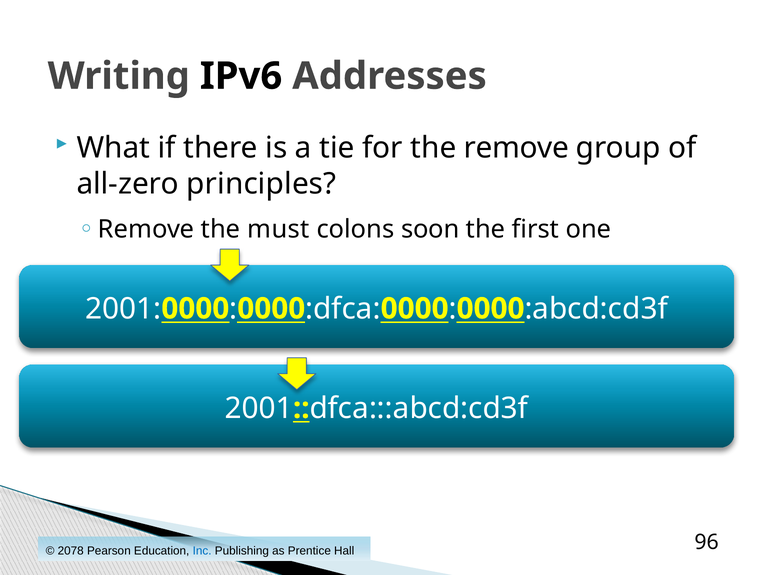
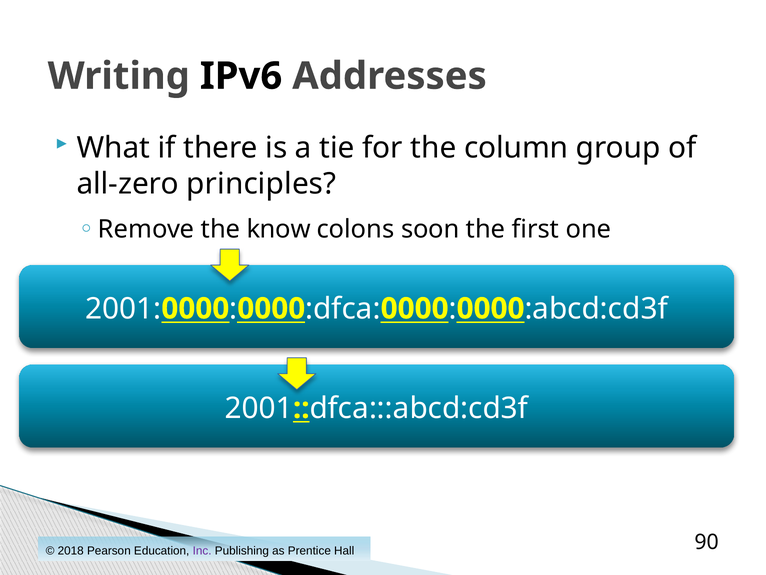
the remove: remove -> column
must: must -> know
2078: 2078 -> 2018
Inc colour: blue -> purple
96: 96 -> 90
